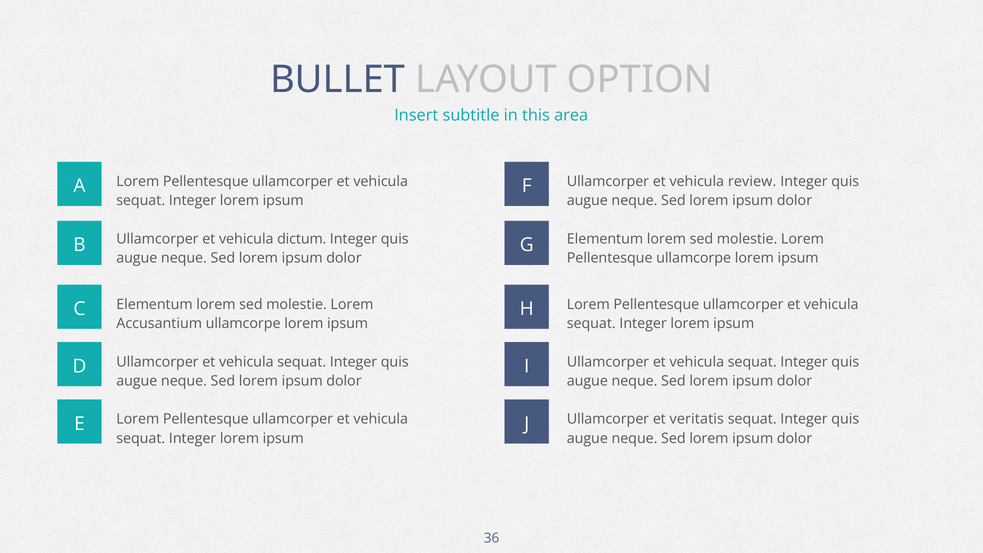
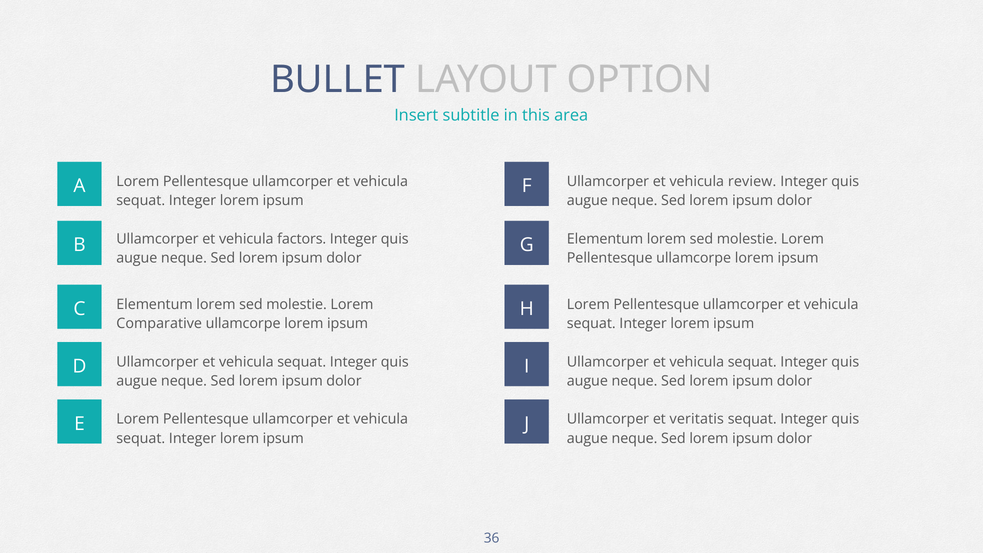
dictum: dictum -> factors
Accusantium: Accusantium -> Comparative
